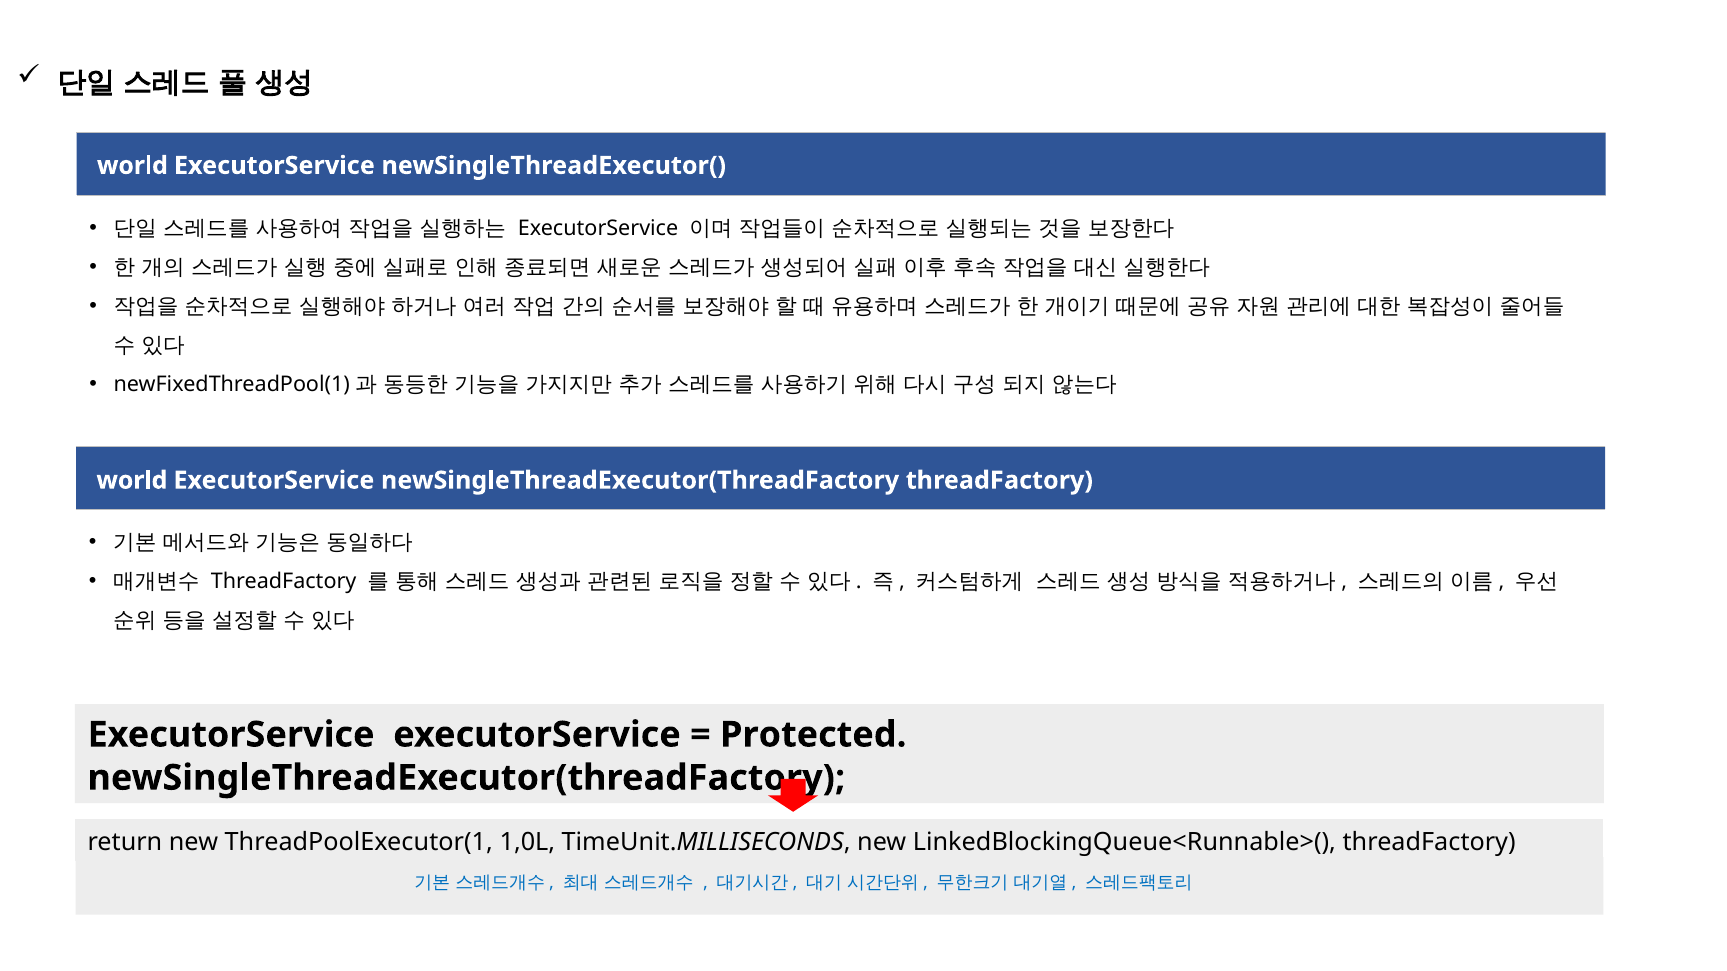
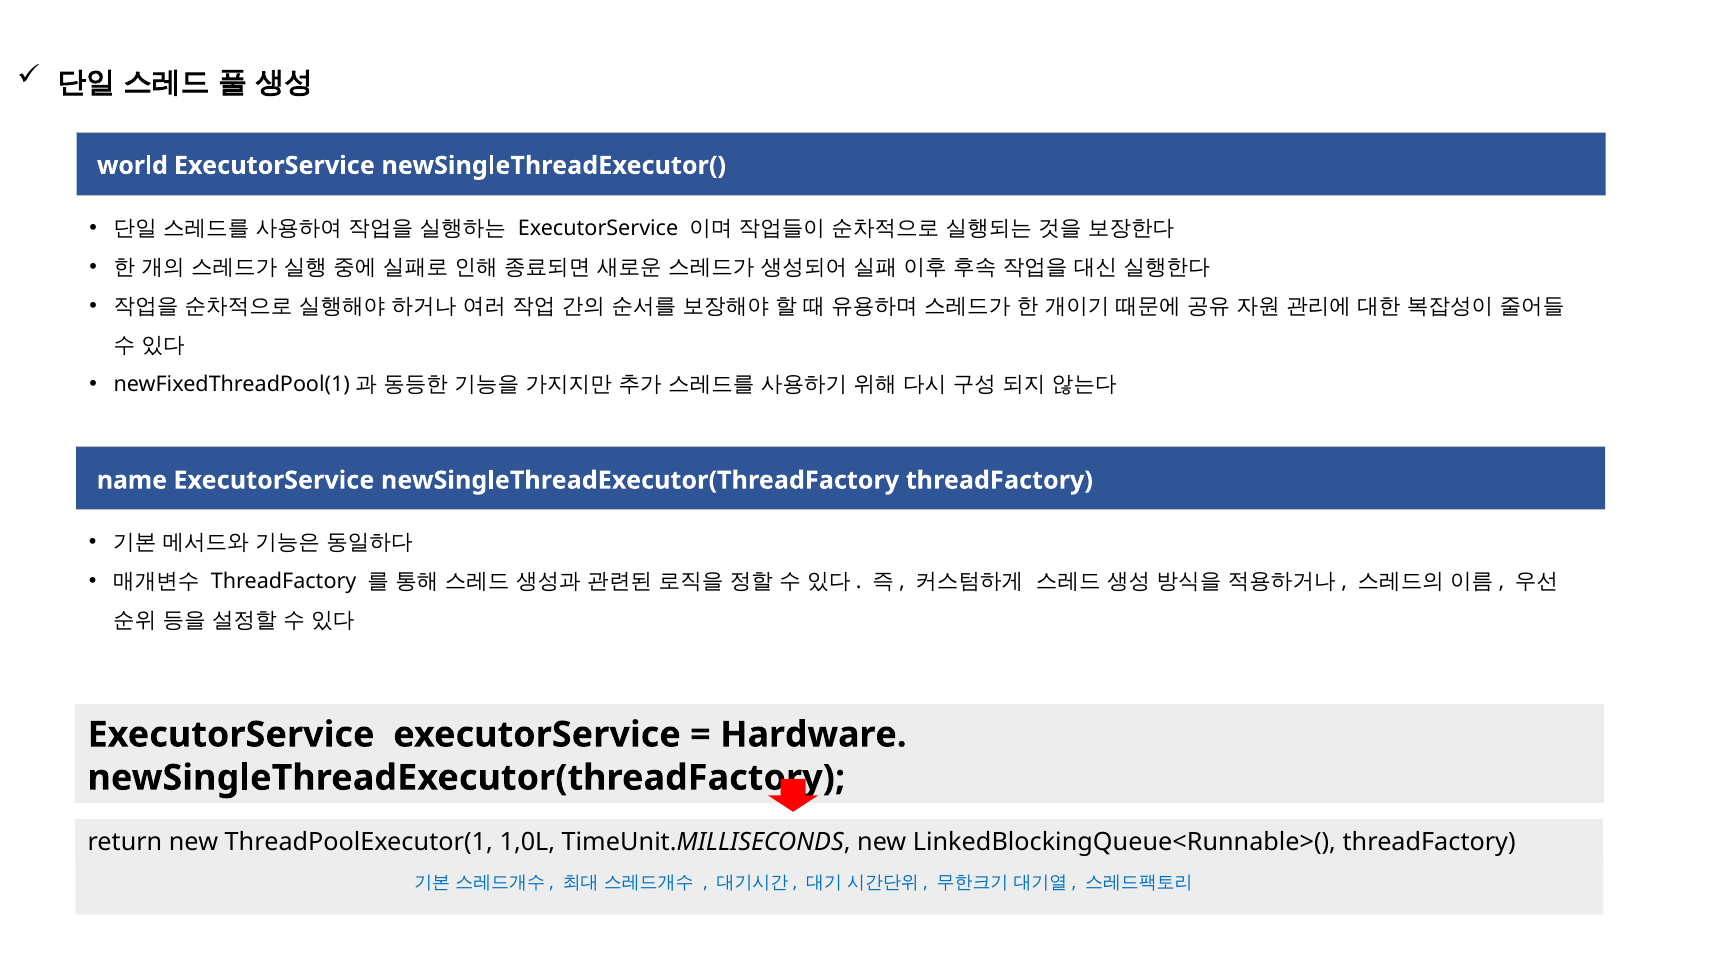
world at (132, 481): world -> name
Protected: Protected -> Hardware
